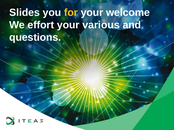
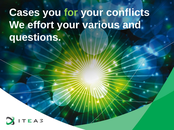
Slides: Slides -> Cases
for colour: yellow -> light green
welcome: welcome -> conflicts
